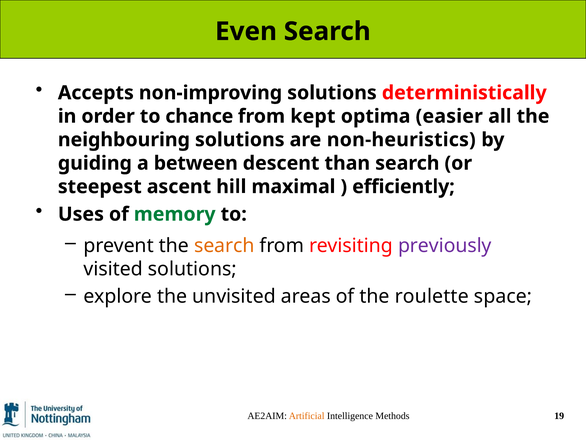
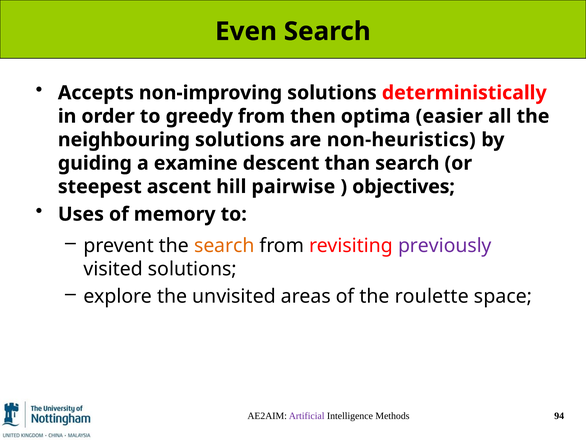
chance: chance -> greedy
kept: kept -> then
between: between -> examine
maximal: maximal -> pairwise
efficiently: efficiently -> objectives
memory colour: green -> black
Artificial colour: orange -> purple
19: 19 -> 94
